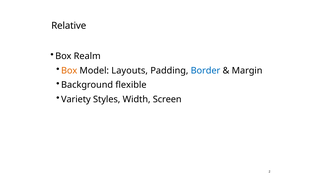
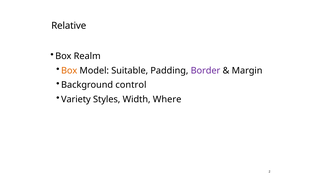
Layouts: Layouts -> Suitable
Border colour: blue -> purple
flexible: flexible -> control
Screen: Screen -> Where
